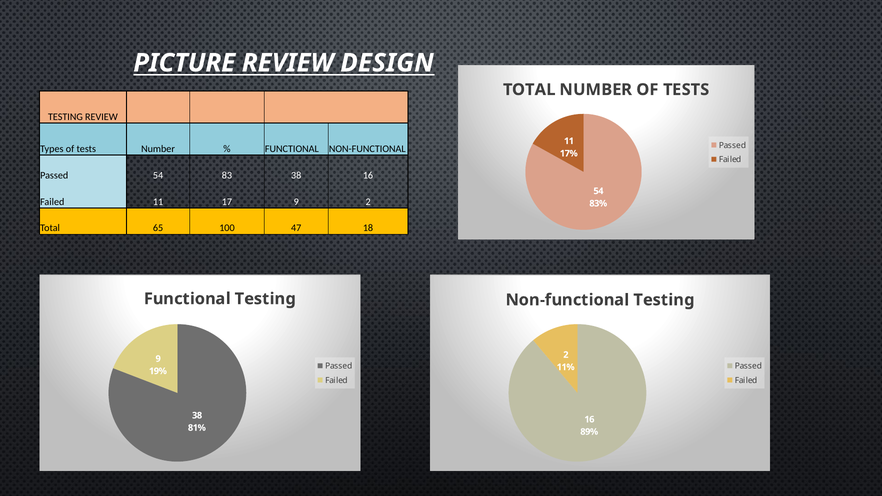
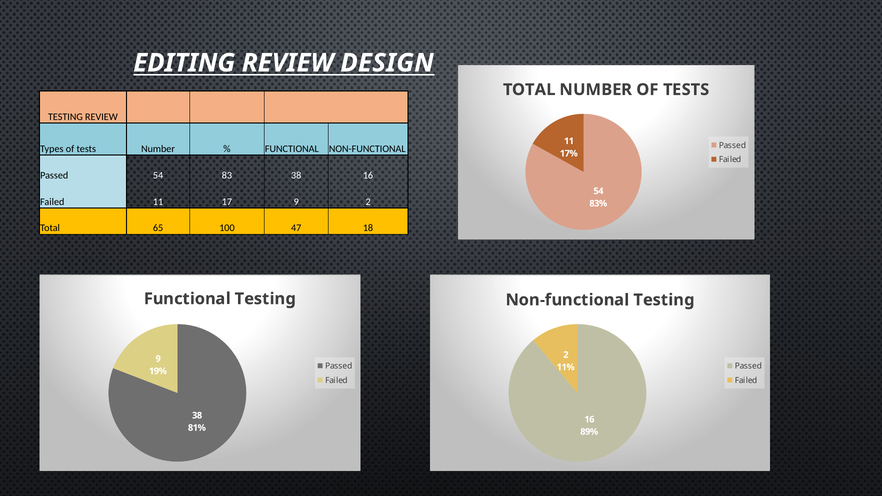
PICTURE: PICTURE -> EDITING
